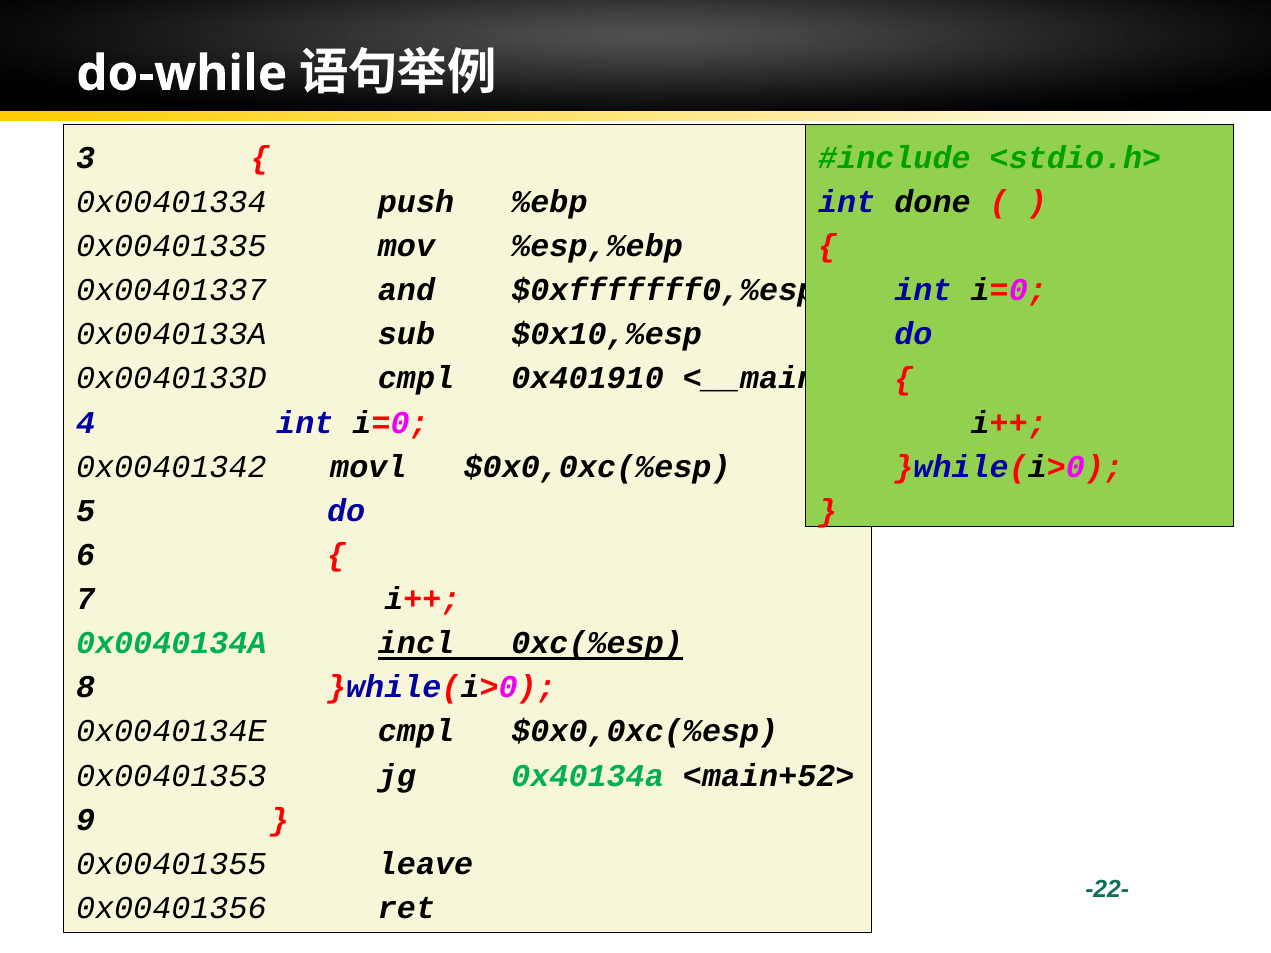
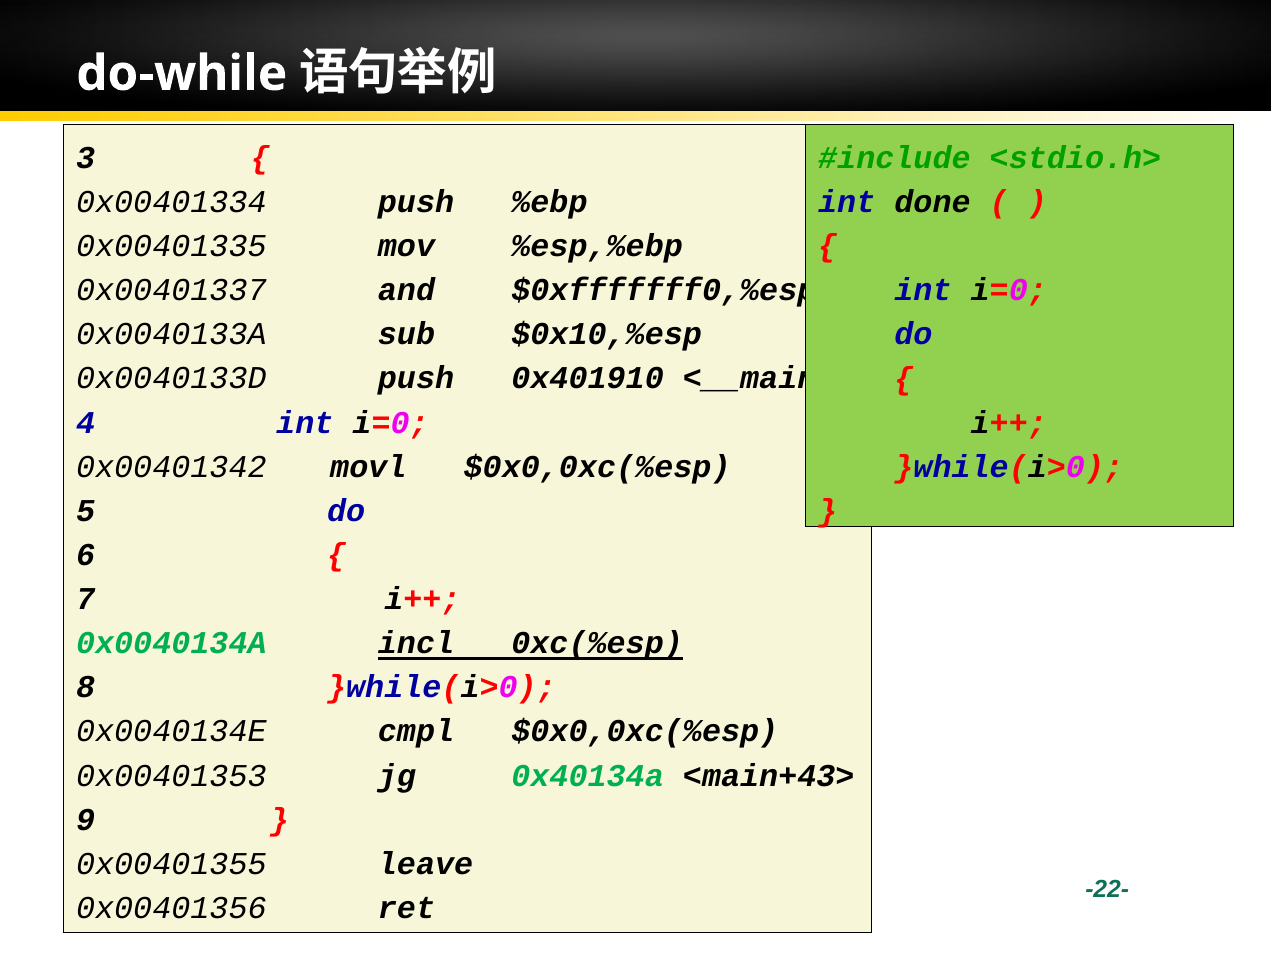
0x0040133D cmpl: cmpl -> push
<main+52>: <main+52> -> <main+43>
